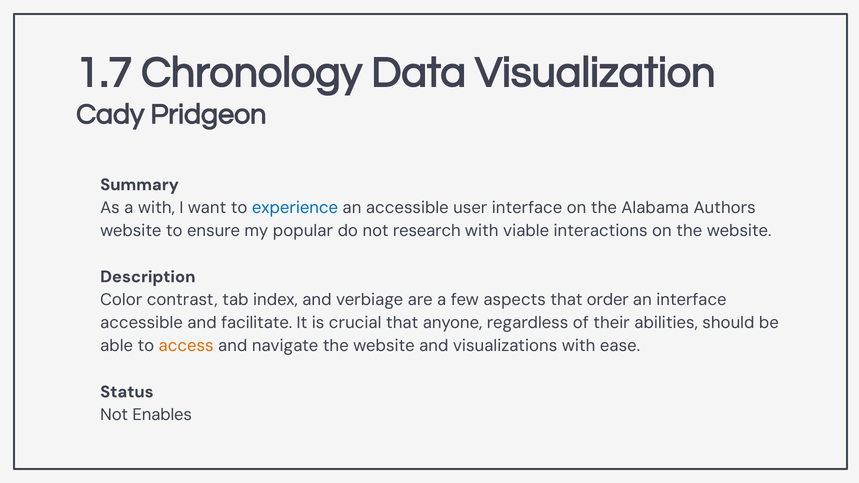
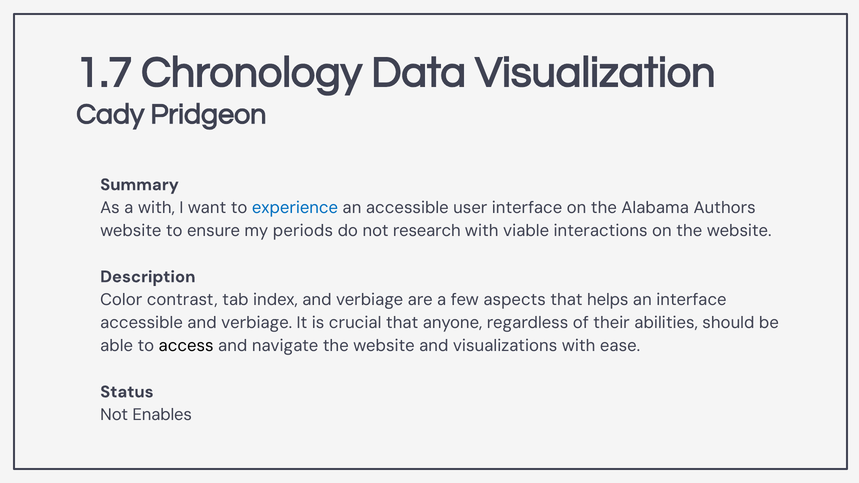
popular: popular -> periods
order: order -> helps
accessible and facilitate: facilitate -> verbiage
access colour: orange -> black
